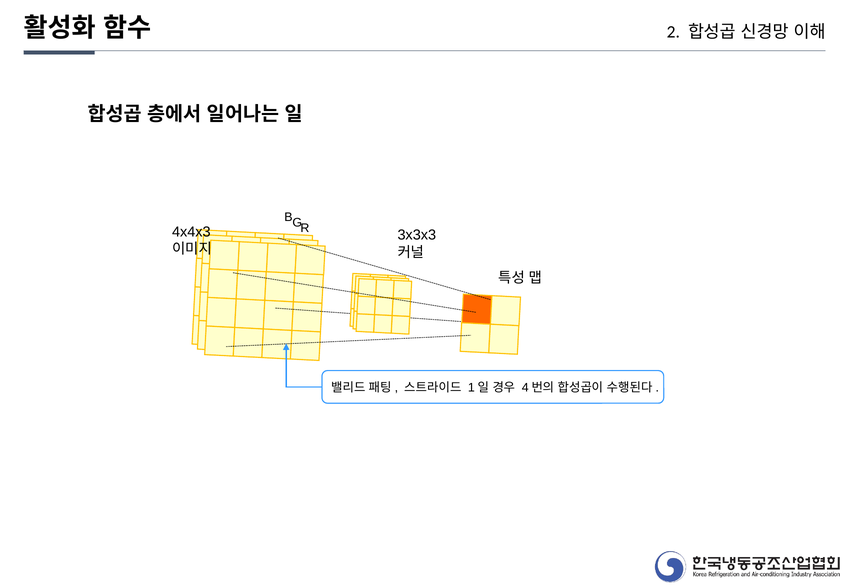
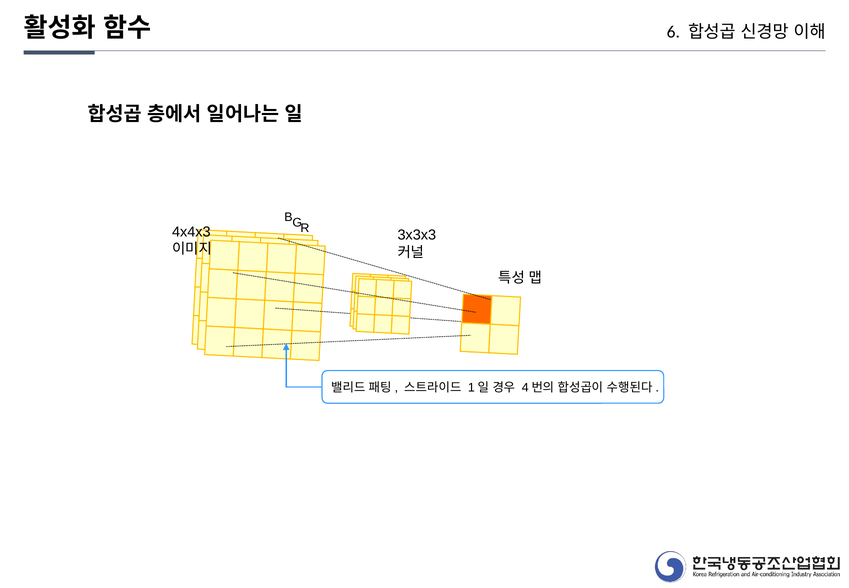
2: 2 -> 6
